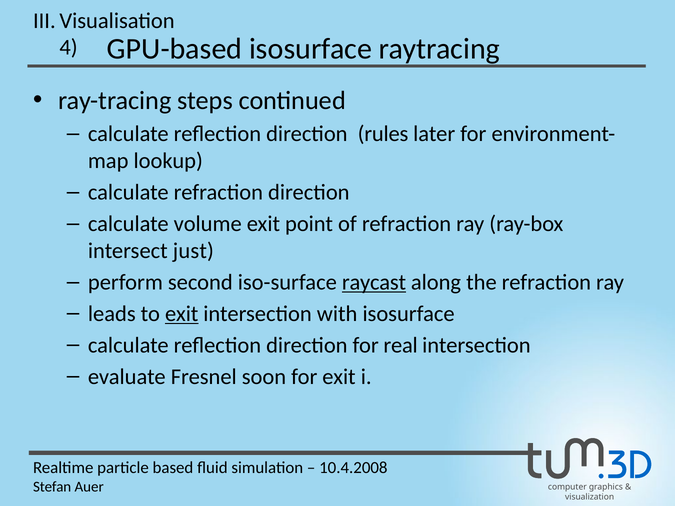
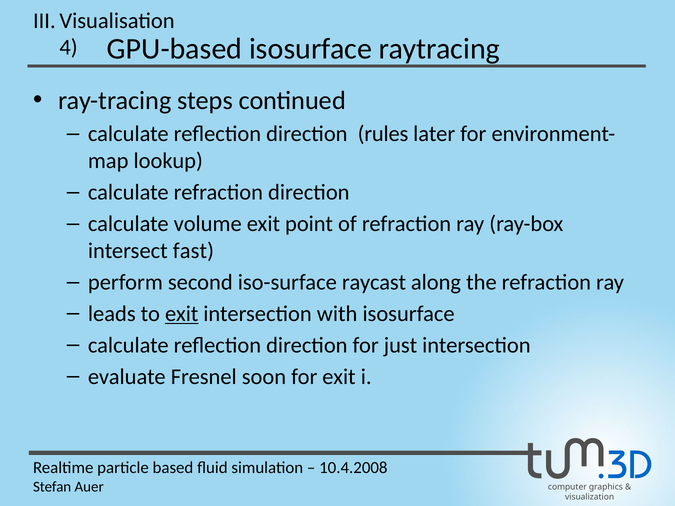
just: just -> fast
raycast underline: present -> none
real: real -> just
